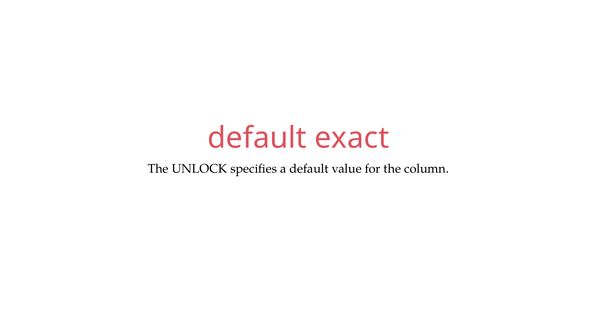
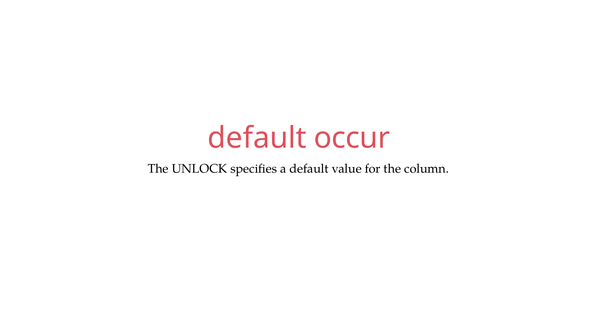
exact: exact -> occur
